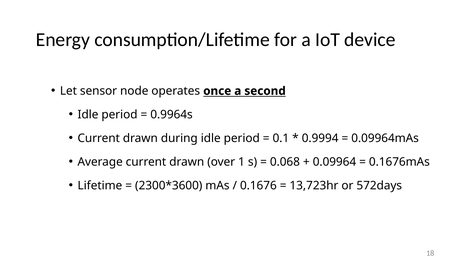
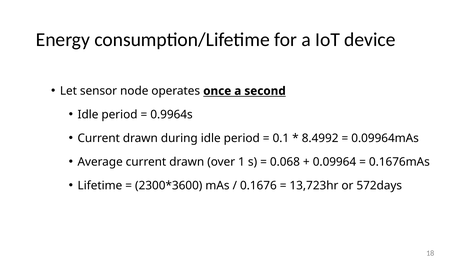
0.9994: 0.9994 -> 8.4992
